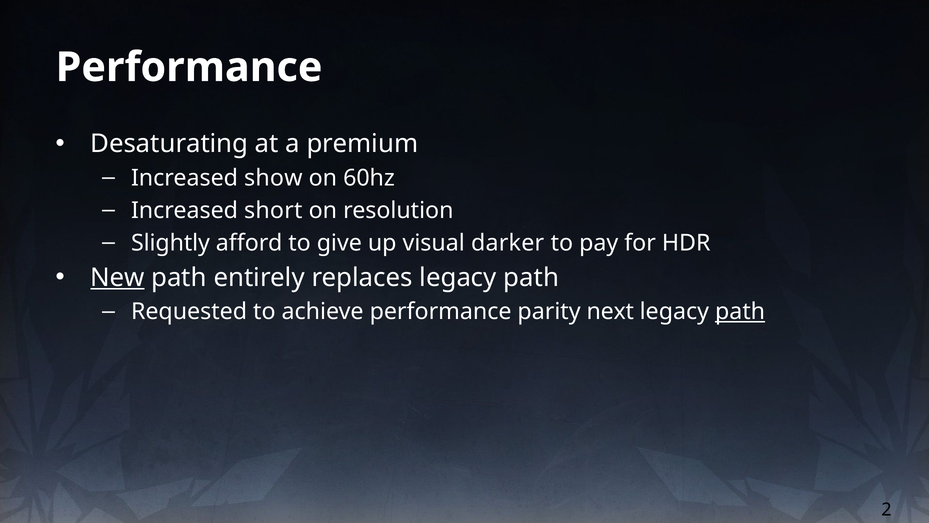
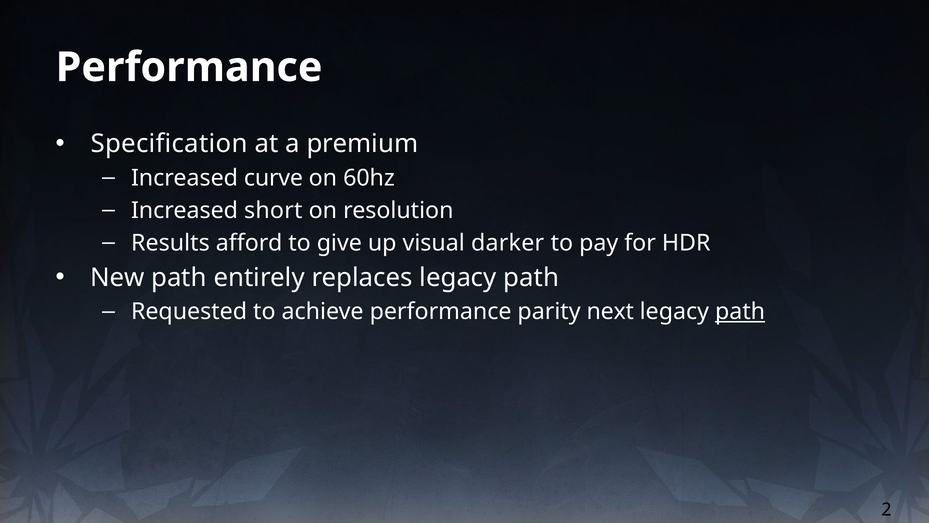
Desaturating: Desaturating -> Specification
show: show -> curve
Slightly: Slightly -> Results
New underline: present -> none
